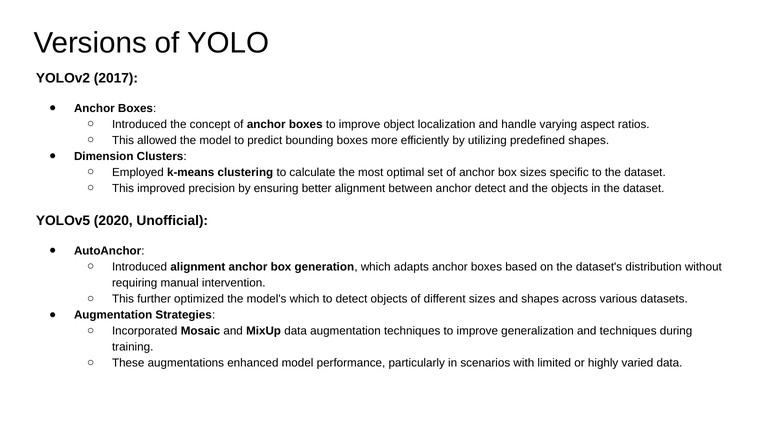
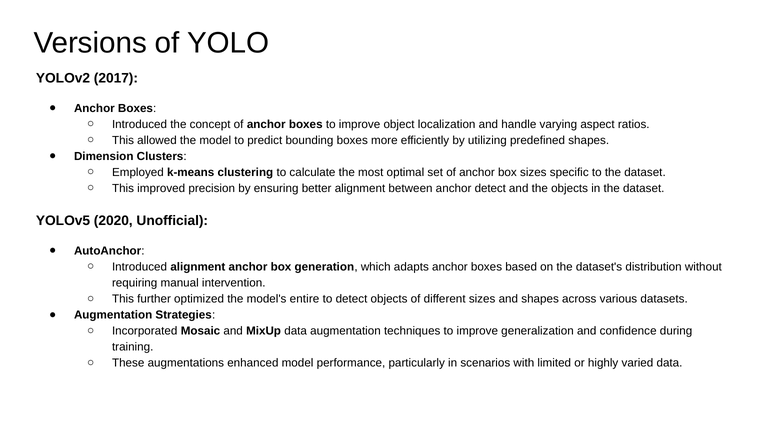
model's which: which -> entire
and techniques: techniques -> confidence
